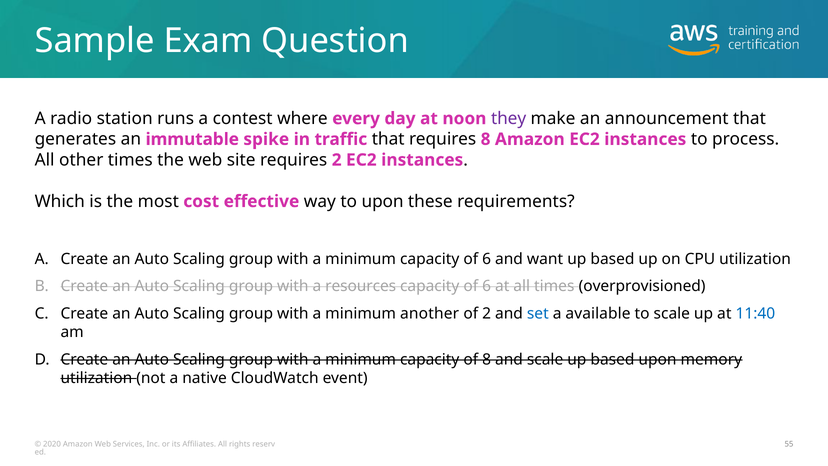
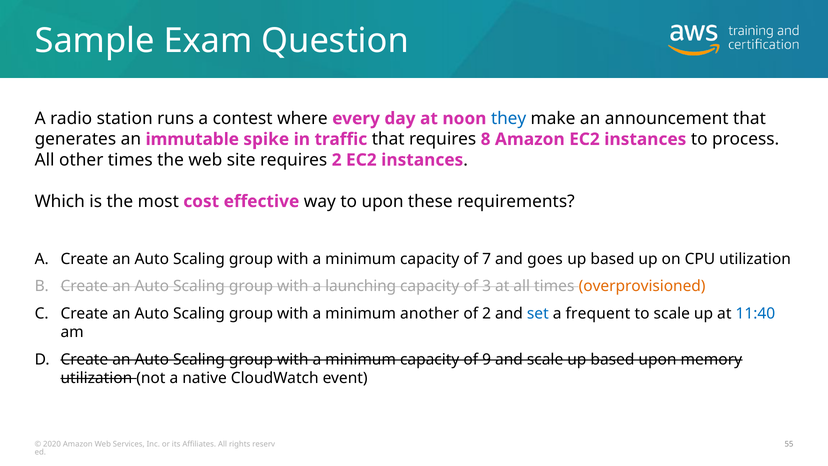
they colour: purple -> blue
minimum capacity of 6: 6 -> 7
want: want -> goes
resources: resources -> launching
6 at (487, 286): 6 -> 3
overprovisioned colour: black -> orange
available: available -> frequent
of 8: 8 -> 9
